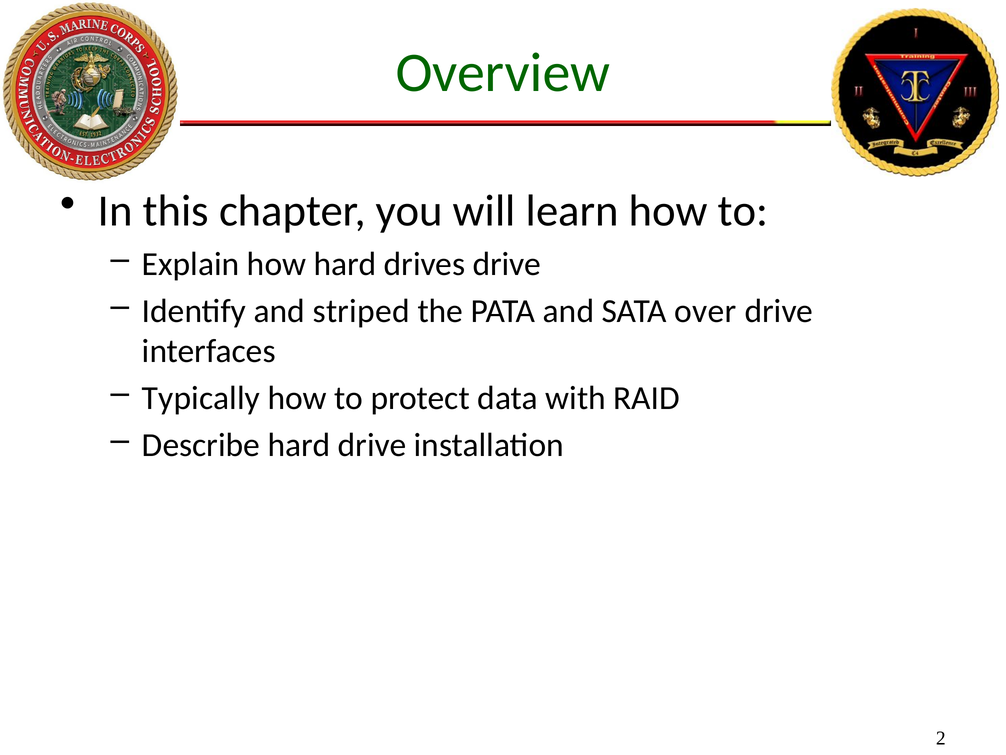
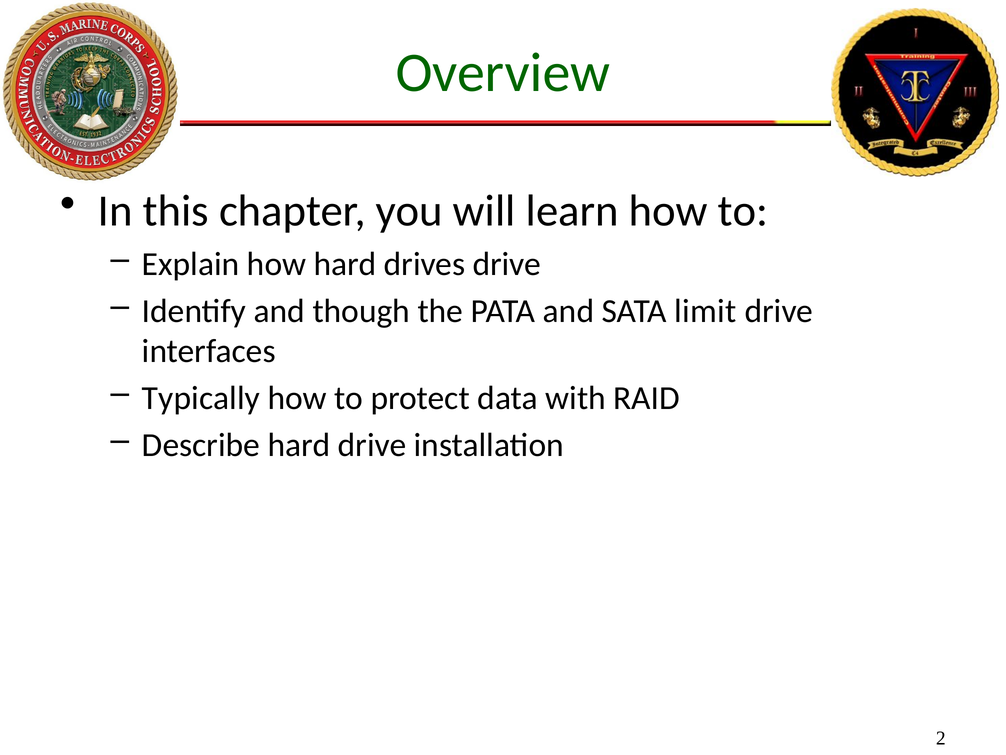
striped: striped -> though
over: over -> limit
